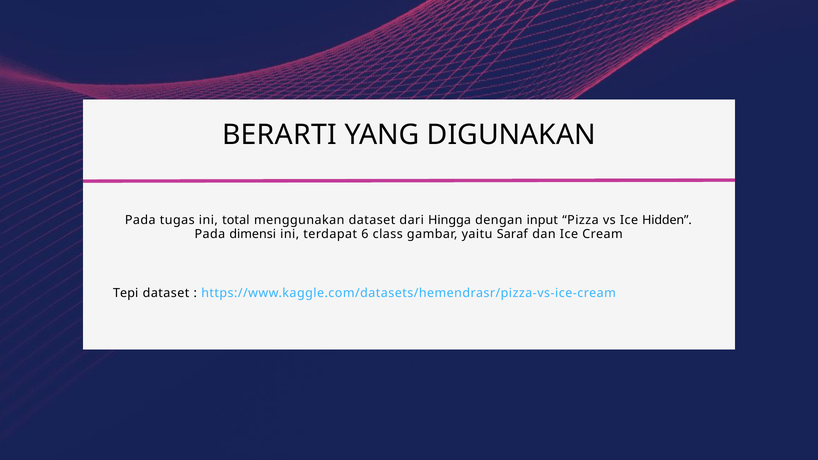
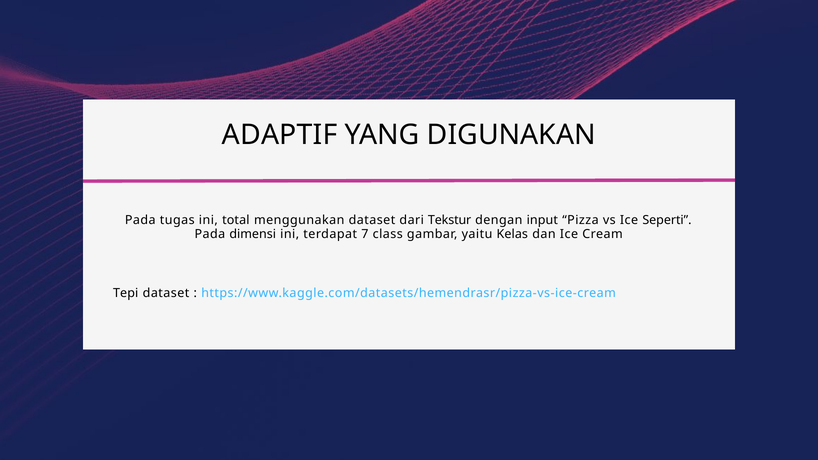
BERARTI: BERARTI -> ADAPTIF
Hingga: Hingga -> Tekstur
Hidden: Hidden -> Seperti
6: 6 -> 7
Saraf: Saraf -> Kelas
